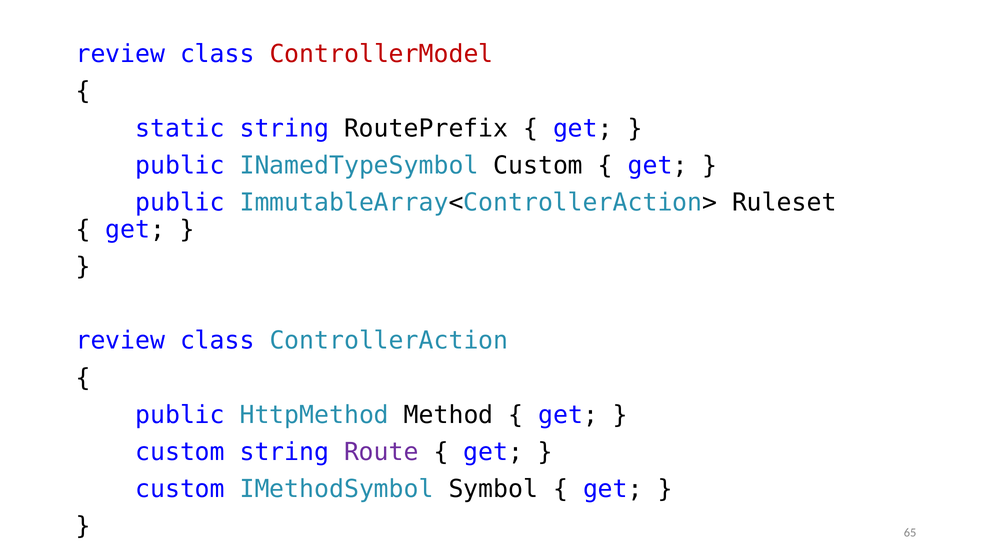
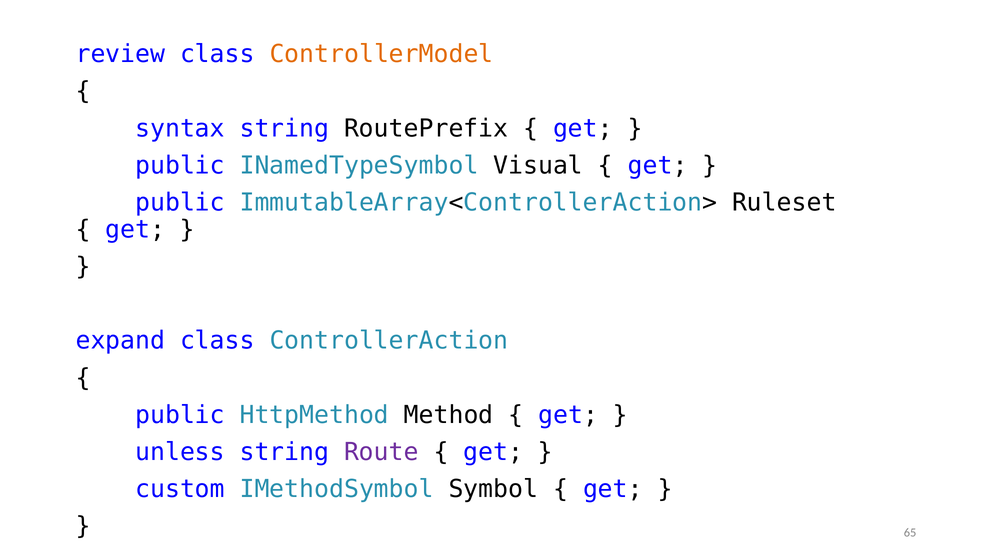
ControllerModel colour: red -> orange
static: static -> syntax
INamedTypeSymbol Custom: Custom -> Visual
review at (120, 341): review -> expand
custom at (180, 452): custom -> unless
